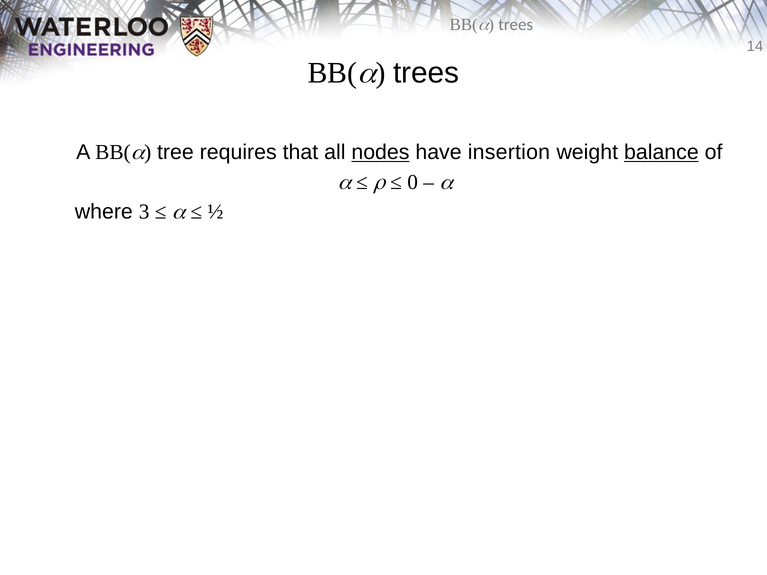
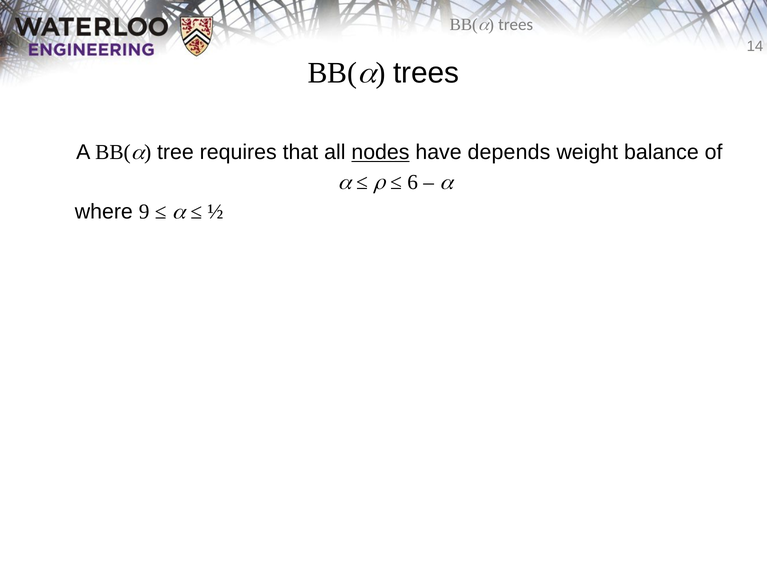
insertion: insertion -> depends
balance underline: present -> none
0: 0 -> 6
3: 3 -> 9
